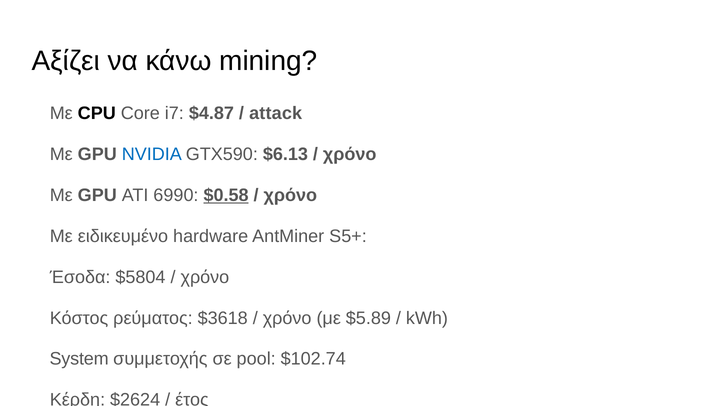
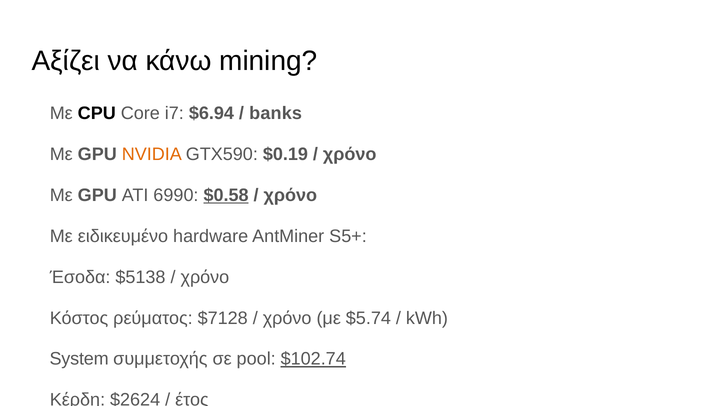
$4.87: $4.87 -> $6.94
attack: attack -> banks
NVIDIA colour: blue -> orange
$6.13: $6.13 -> $0.19
$5804: $5804 -> $5138
$3618: $3618 -> $7128
$5.89: $5.89 -> $5.74
$102.74 underline: none -> present
